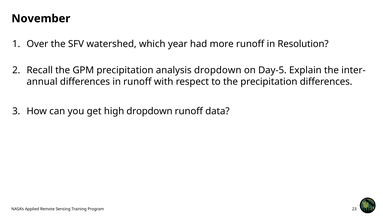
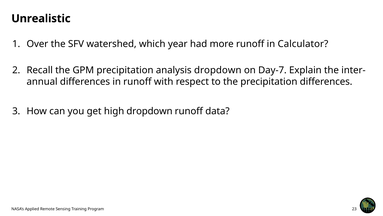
November: November -> Unrealistic
Resolution: Resolution -> Calculator
Day-5: Day-5 -> Day-7
